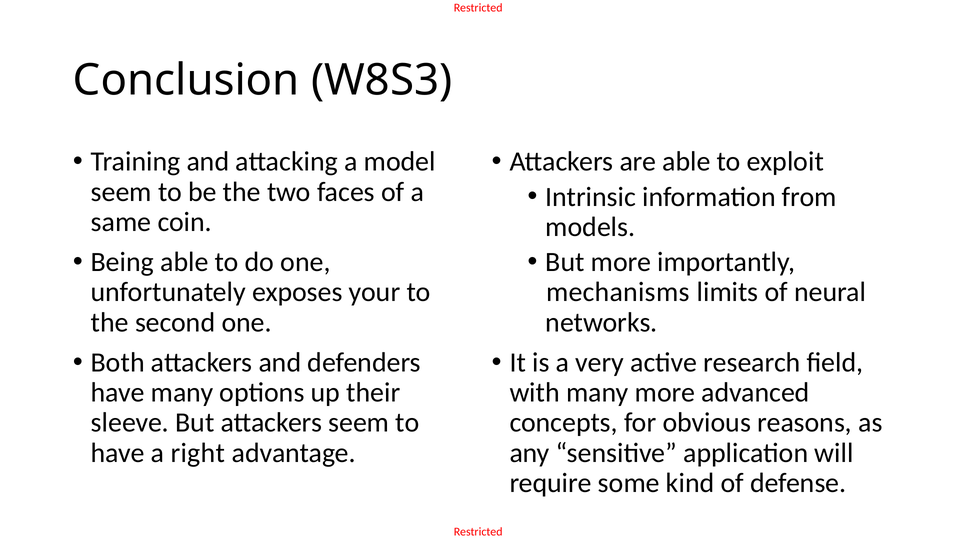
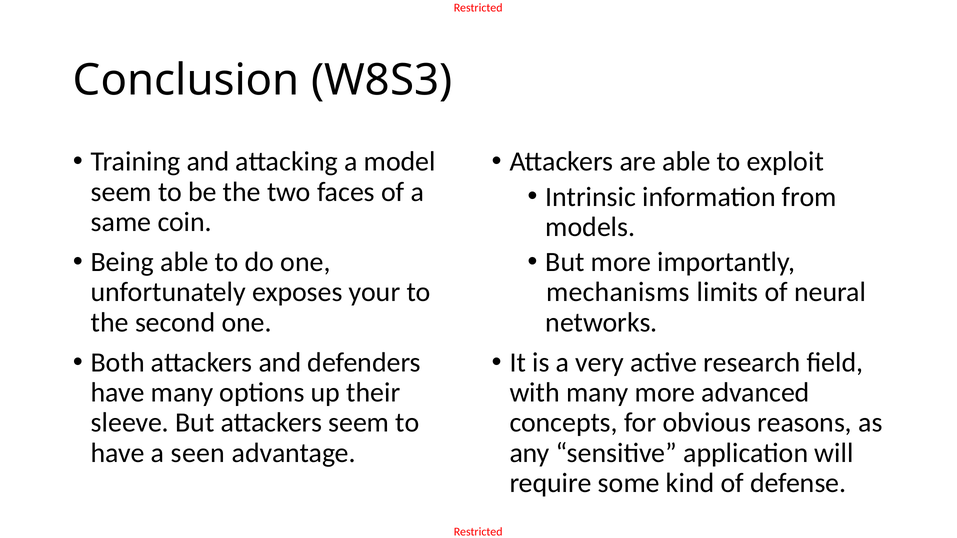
right: right -> seen
